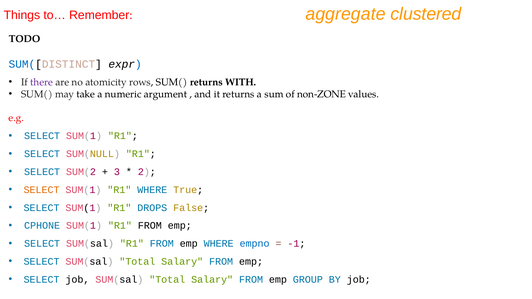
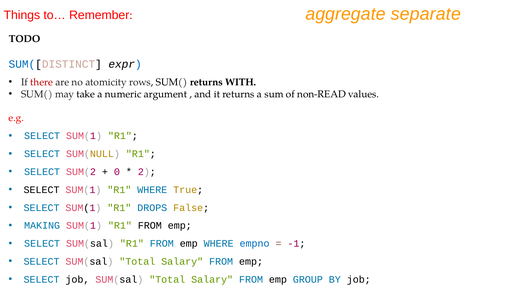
clustered: clustered -> separate
there colour: purple -> red
non-ZONE: non-ZONE -> non-READ
3: 3 -> 0
SELECT at (42, 190) colour: orange -> black
CPHONE: CPHONE -> MAKING
